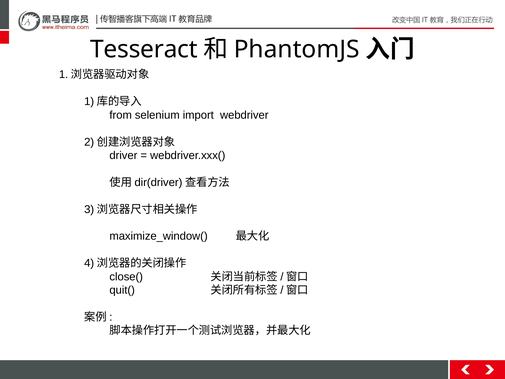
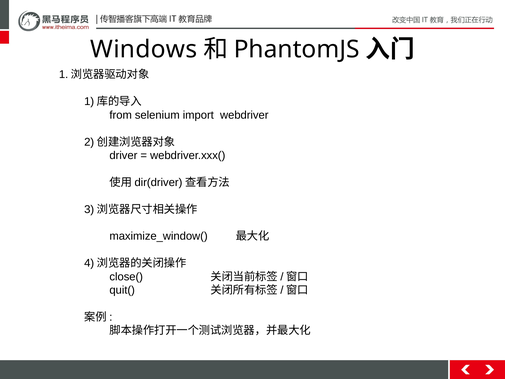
Tesseract: Tesseract -> Windows
